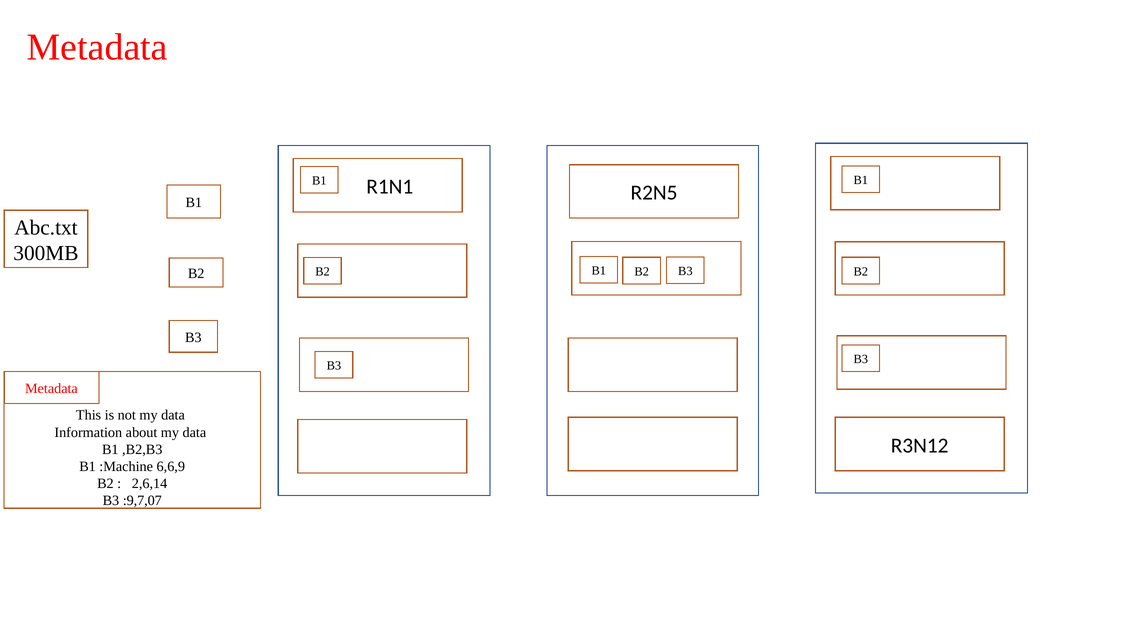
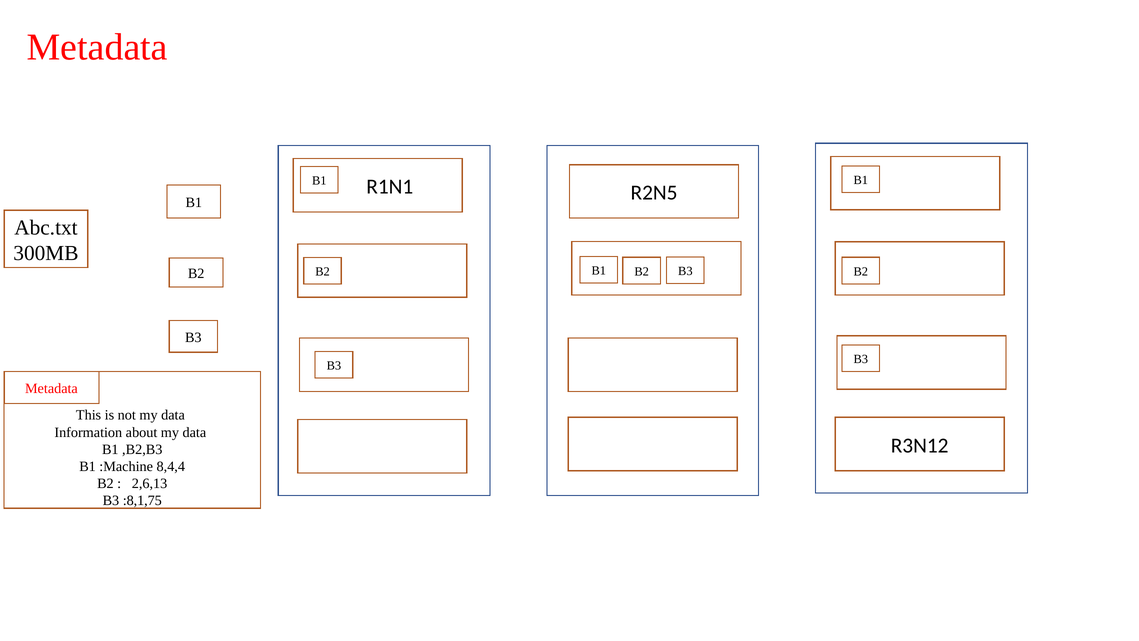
6,6,9: 6,6,9 -> 8,4,4
2,6,14: 2,6,14 -> 2,6,13
:9,7,07: :9,7,07 -> :8,1,75
